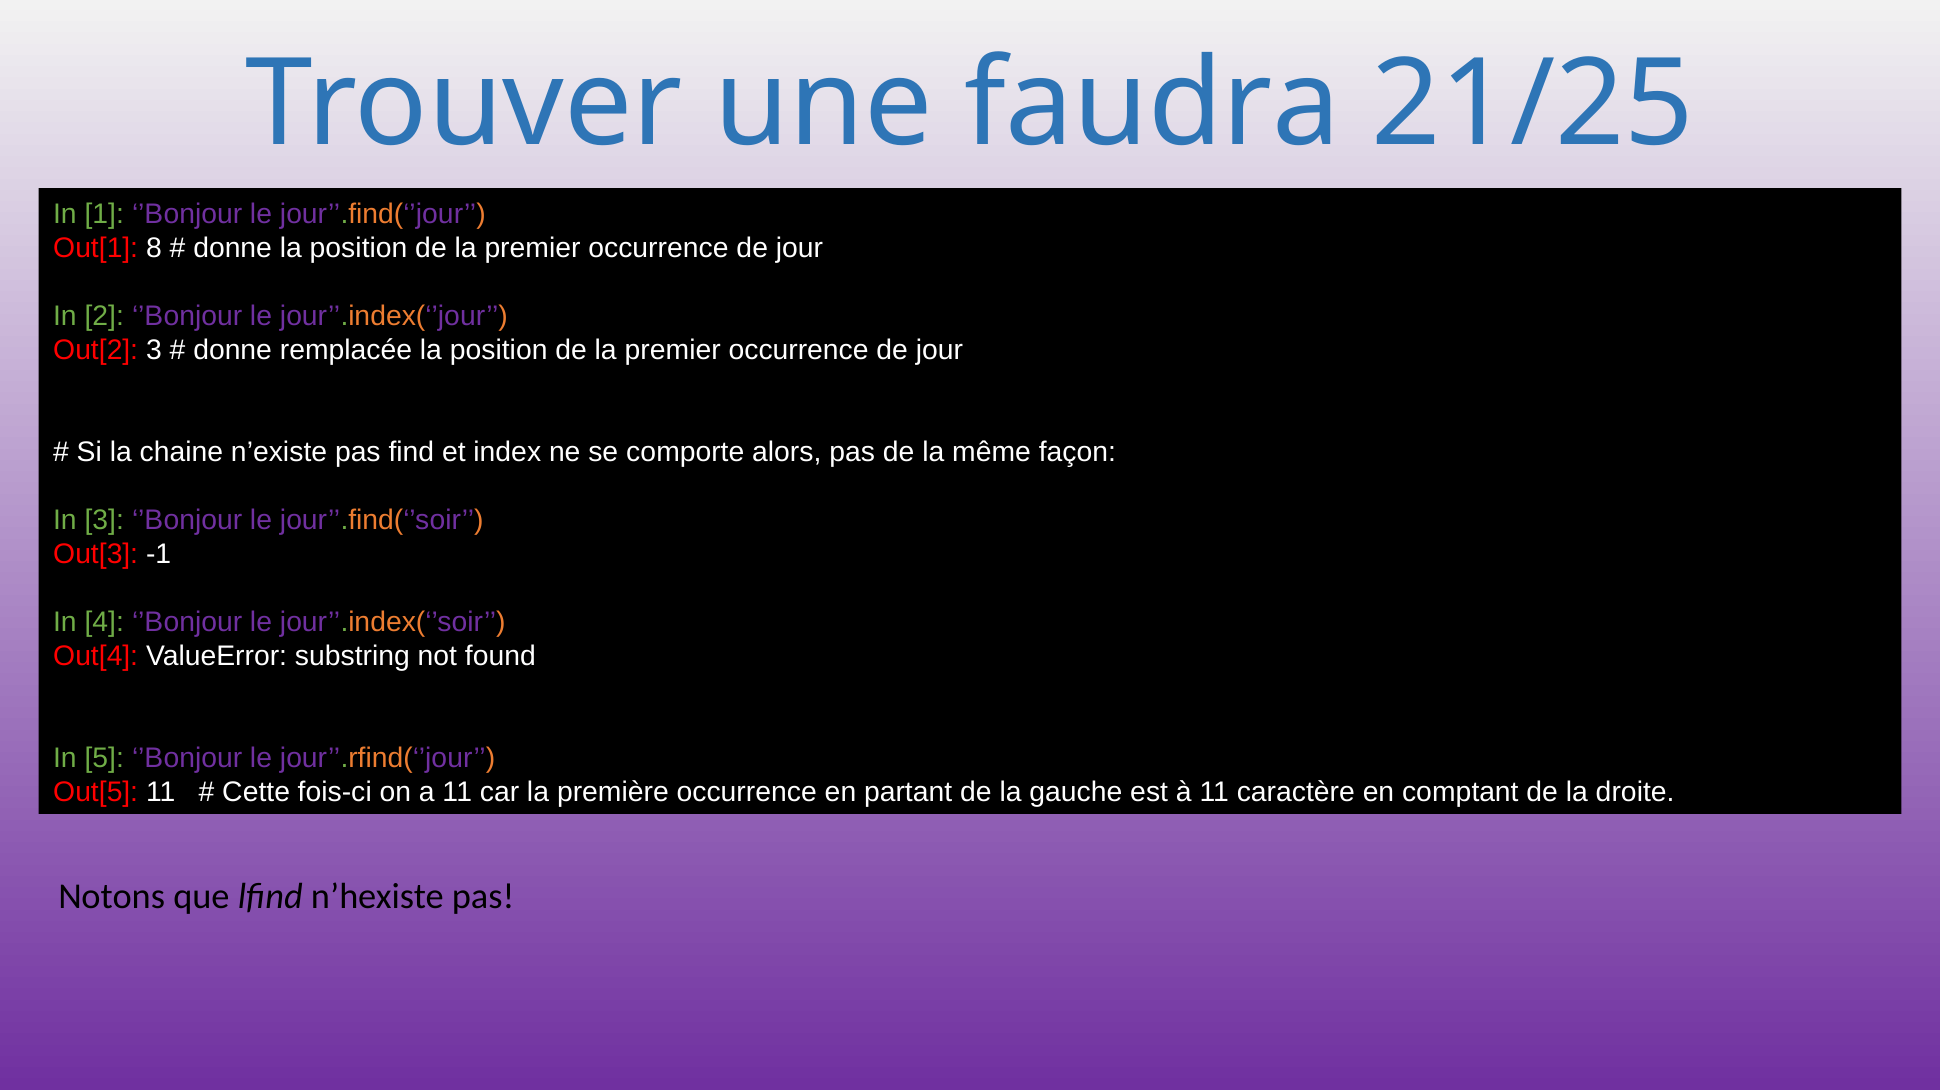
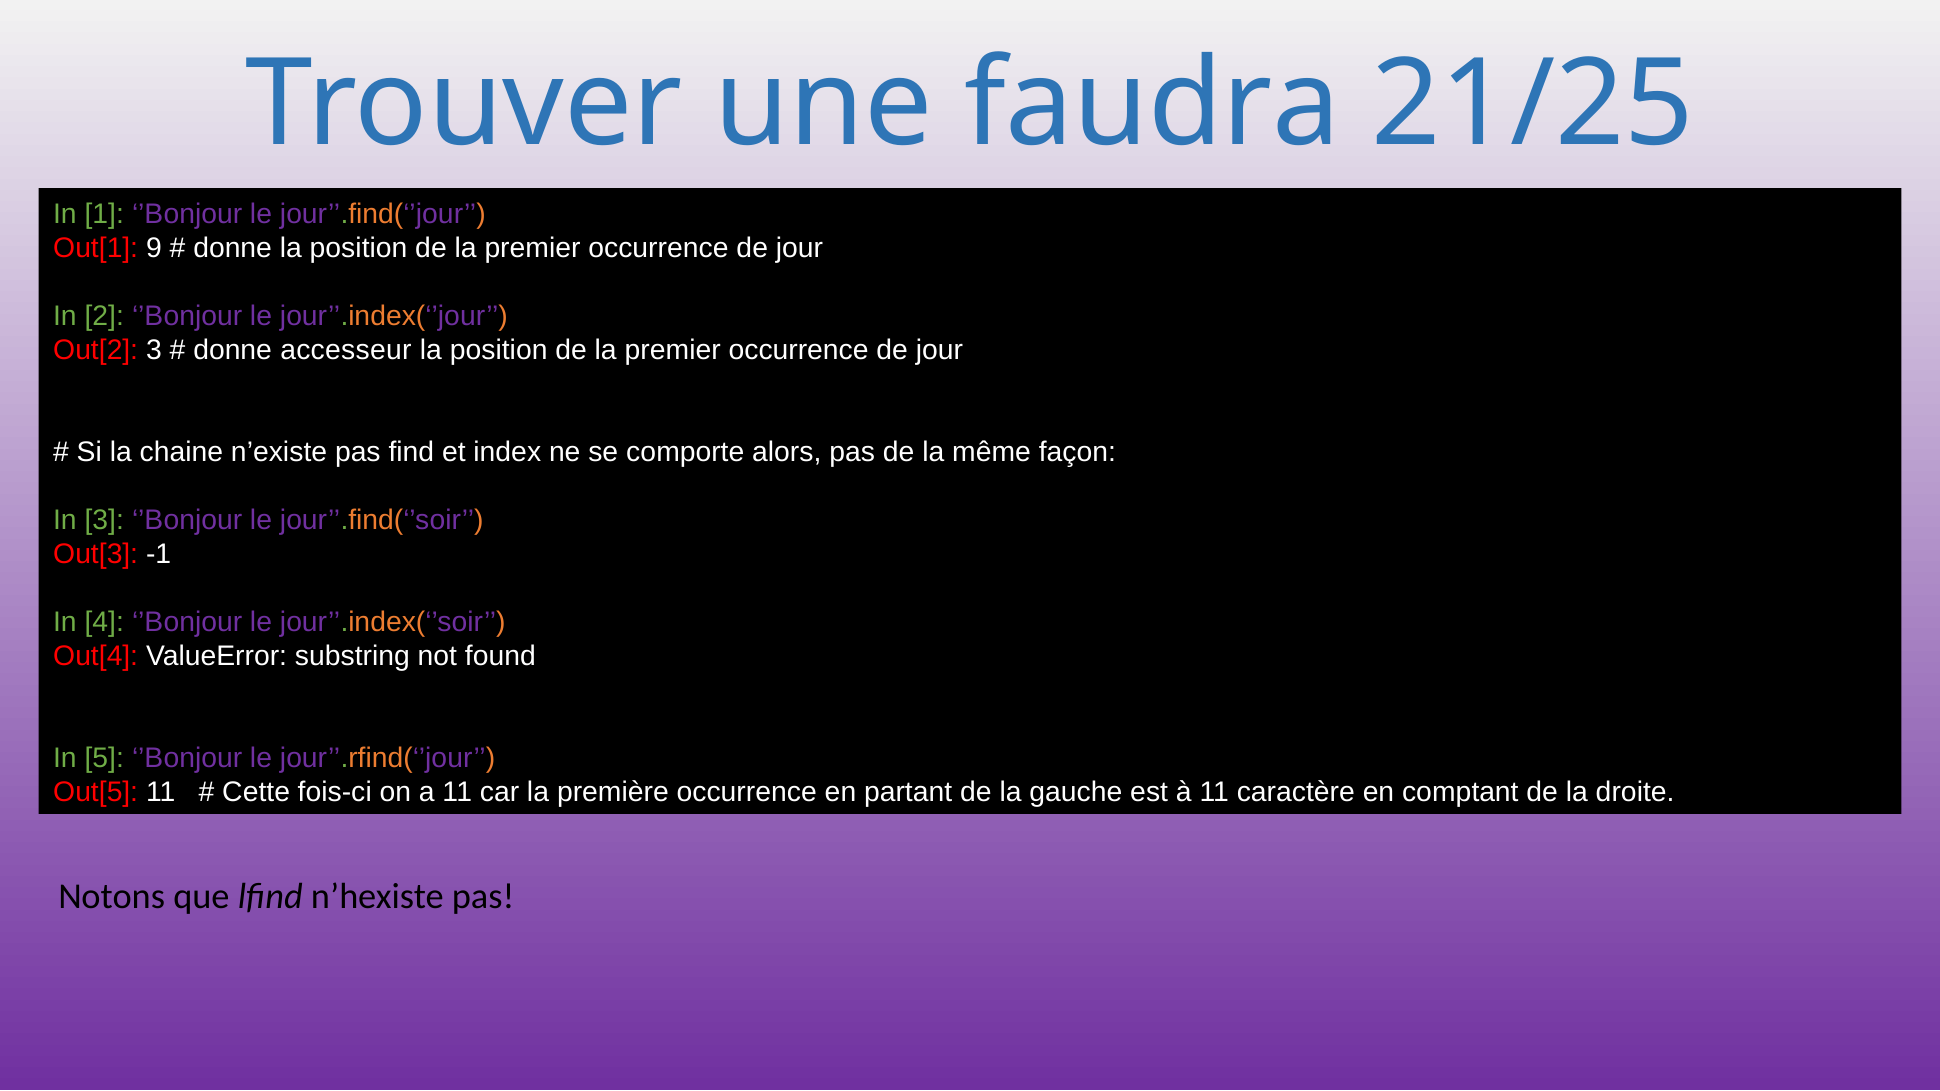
8: 8 -> 9
remplacée: remplacée -> accesseur
